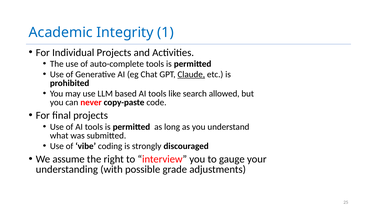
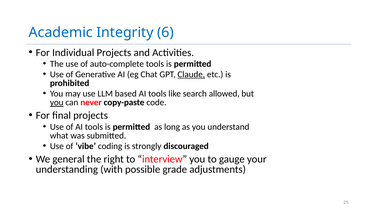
1: 1 -> 6
you at (57, 103) underline: none -> present
assume: assume -> general
